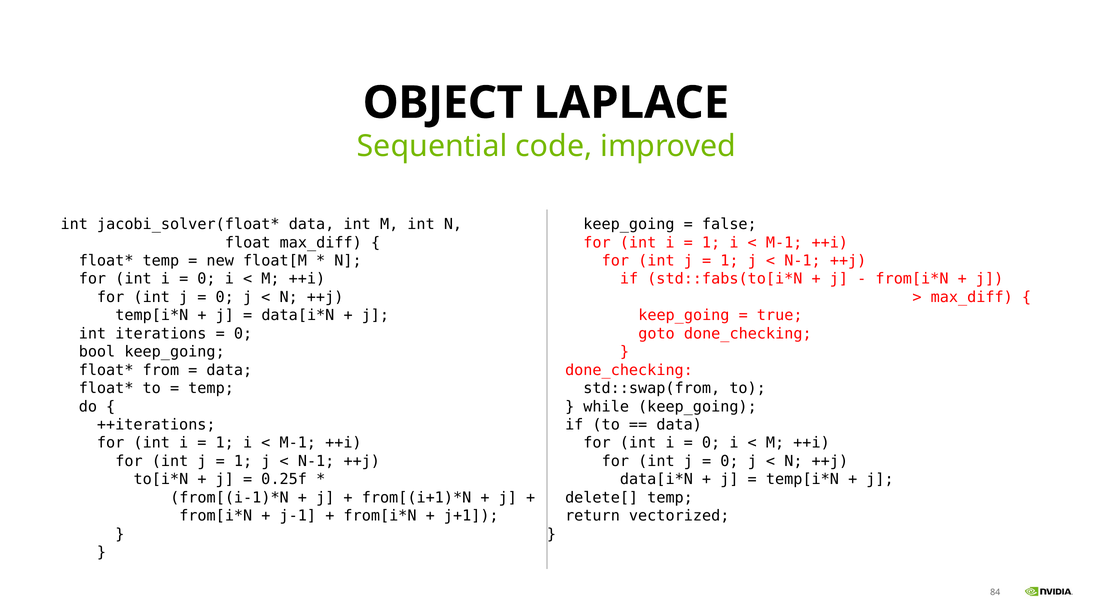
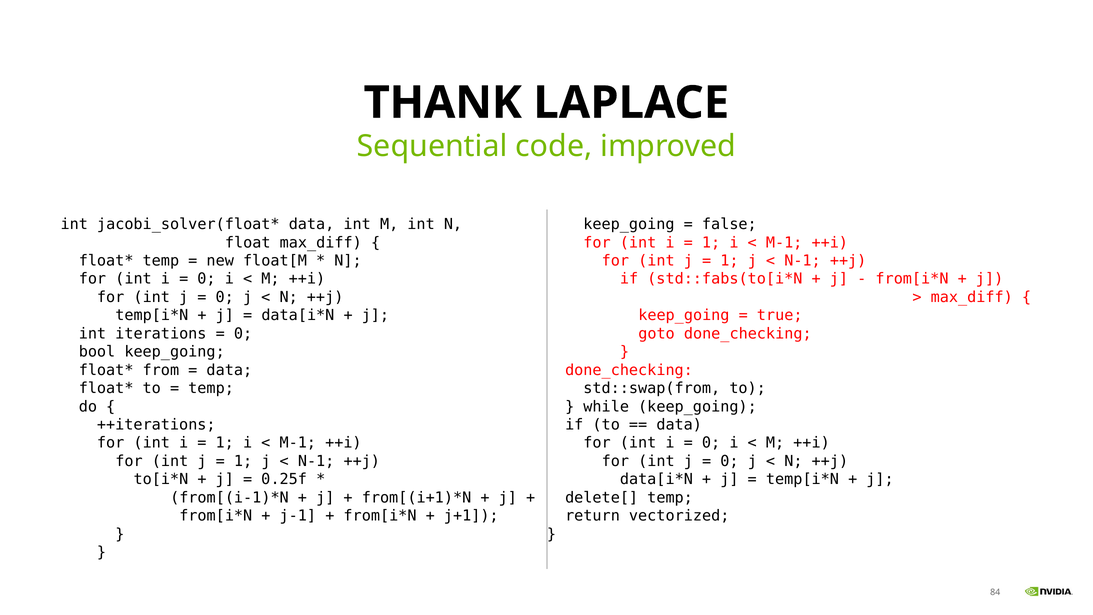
OBJECT: OBJECT -> THANK
